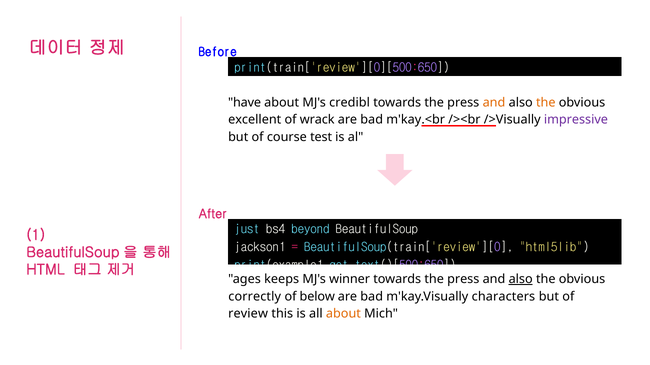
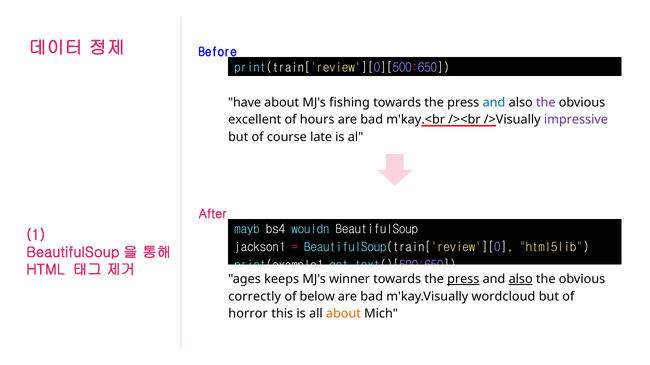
credibl: credibl -> fishing
and at (494, 103) colour: orange -> blue
the at (546, 103) colour: orange -> purple
wrack: wrack -> hours
test: test -> late
just: just -> mayb
beyond: beyond -> wouldn
press at (463, 280) underline: none -> present
characters: characters -> wordcloud
review: review -> horror
